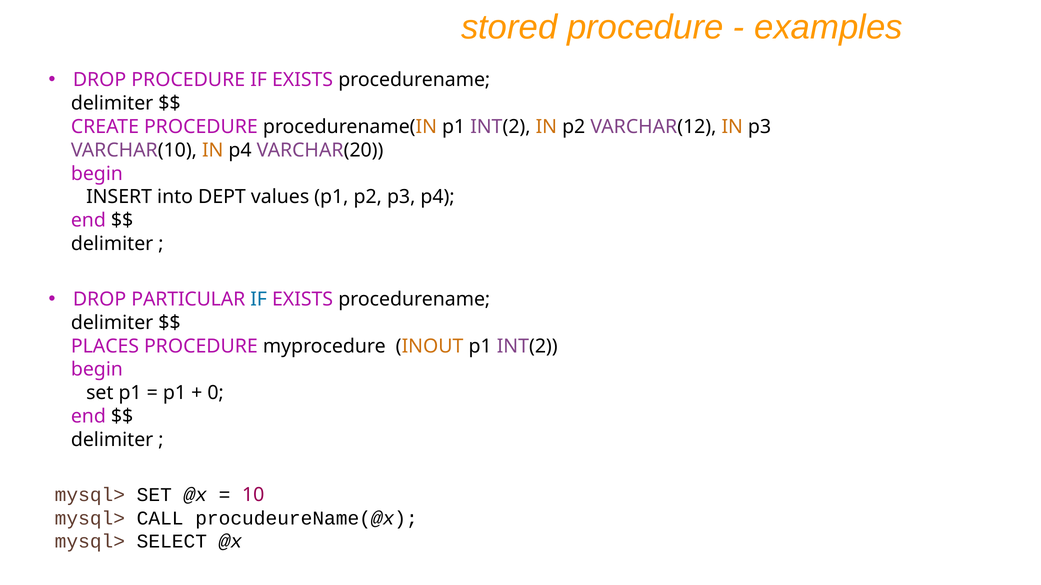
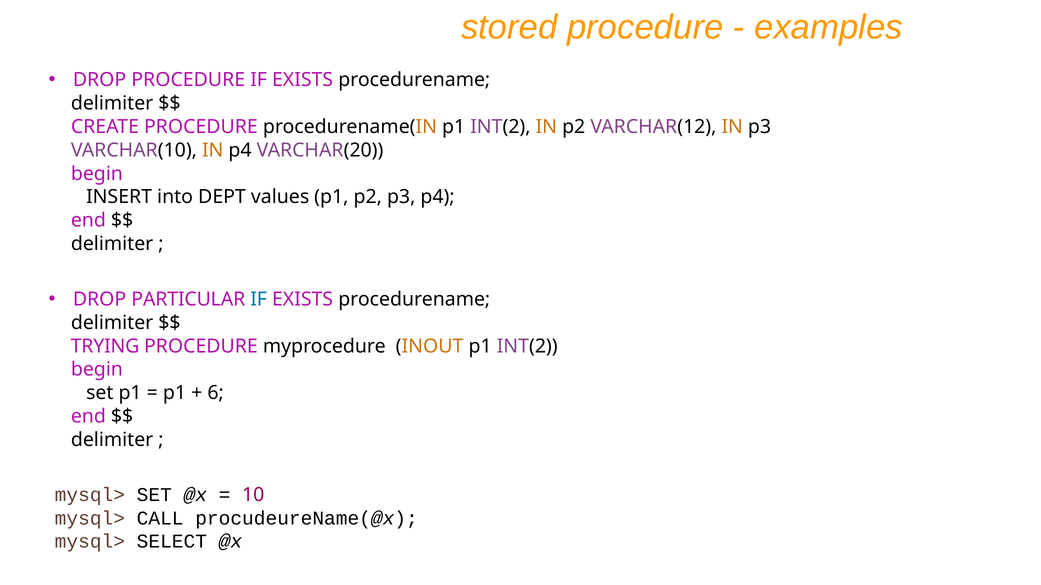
PLACES: PLACES -> TRYING
0: 0 -> 6
